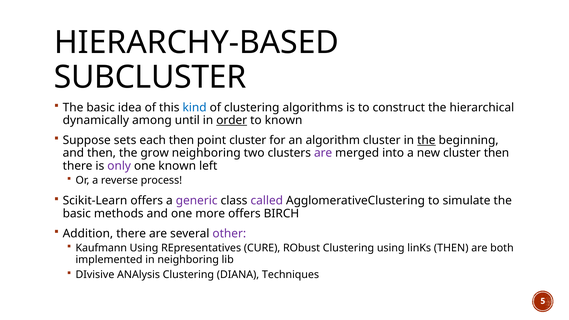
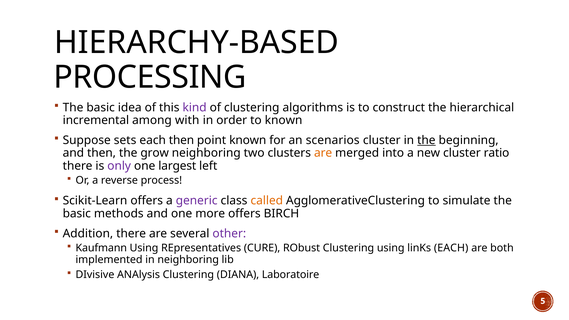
SUBCLUSTER: SUBCLUSTER -> PROCESSING
kind colour: blue -> purple
dynamically: dynamically -> incremental
until: until -> with
order underline: present -> none
point cluster: cluster -> known
algorithm: algorithm -> scenarios
are at (323, 153) colour: purple -> orange
cluster then: then -> ratio
one known: known -> largest
called colour: purple -> orange
linKs THEN: THEN -> EACH
Techniques: Techniques -> Laboratoire
